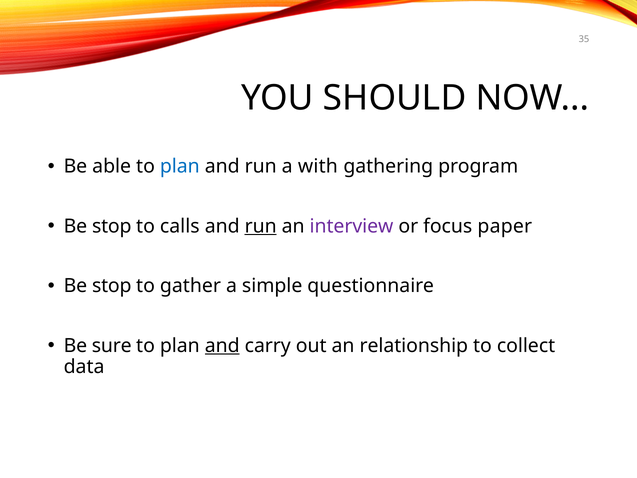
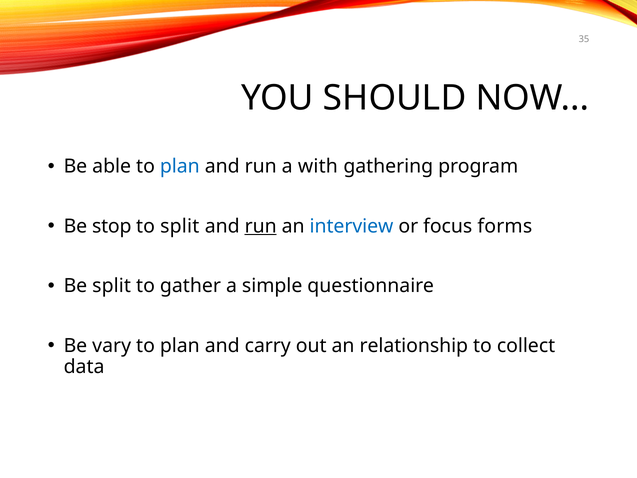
to calls: calls -> split
interview colour: purple -> blue
paper: paper -> forms
stop at (112, 286): stop -> split
sure: sure -> vary
and at (222, 346) underline: present -> none
